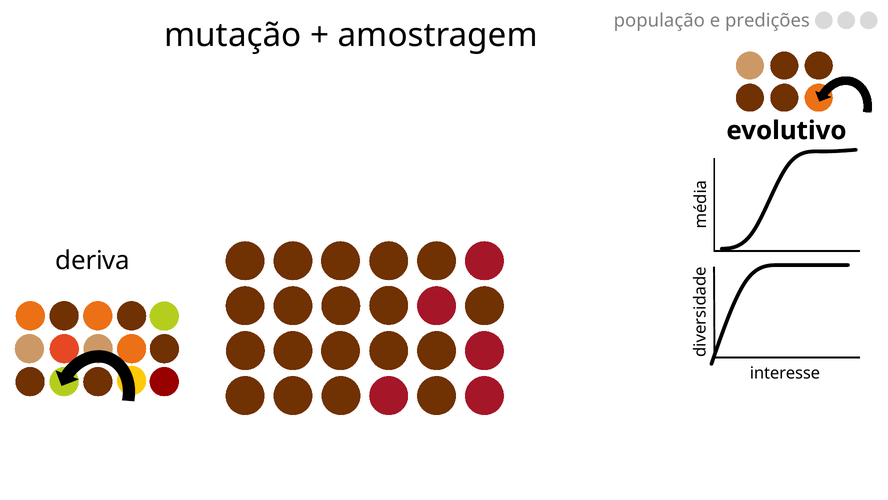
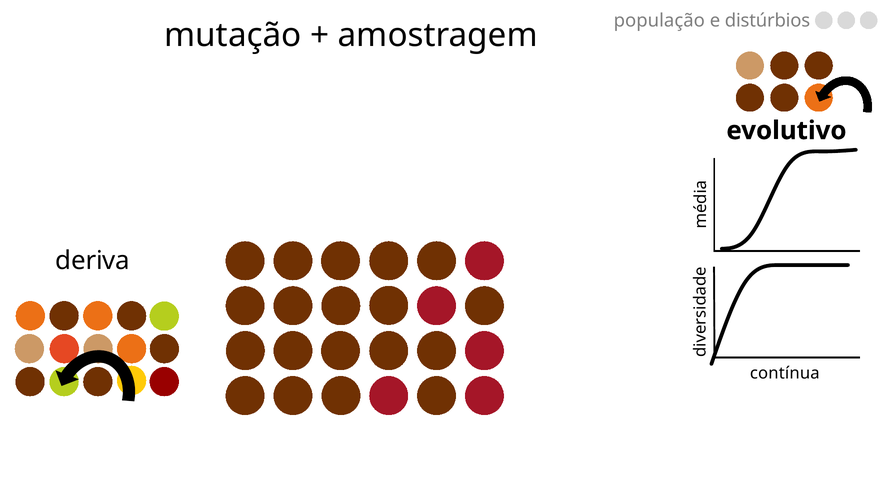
predições: predições -> distúrbios
interesse: interesse -> contínua
